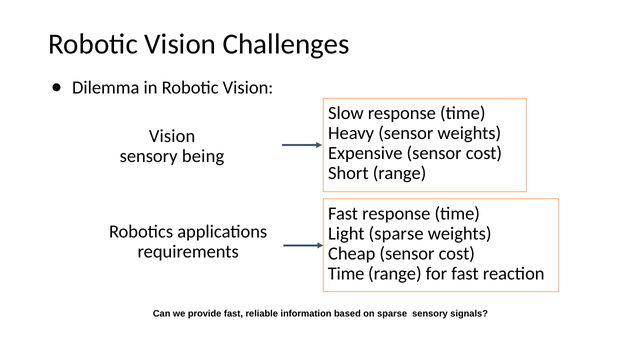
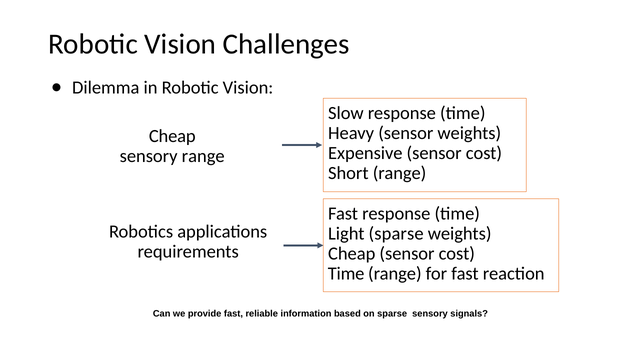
Vision at (172, 136): Vision -> Cheap
sensory being: being -> range
